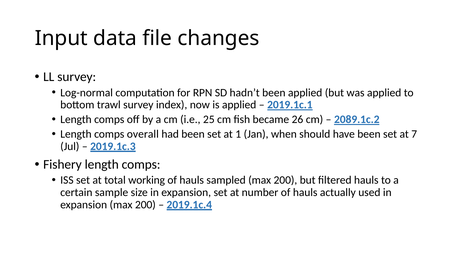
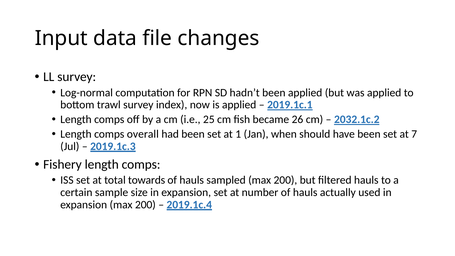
2089.1c.2: 2089.1c.2 -> 2032.1c.2
working: working -> towards
